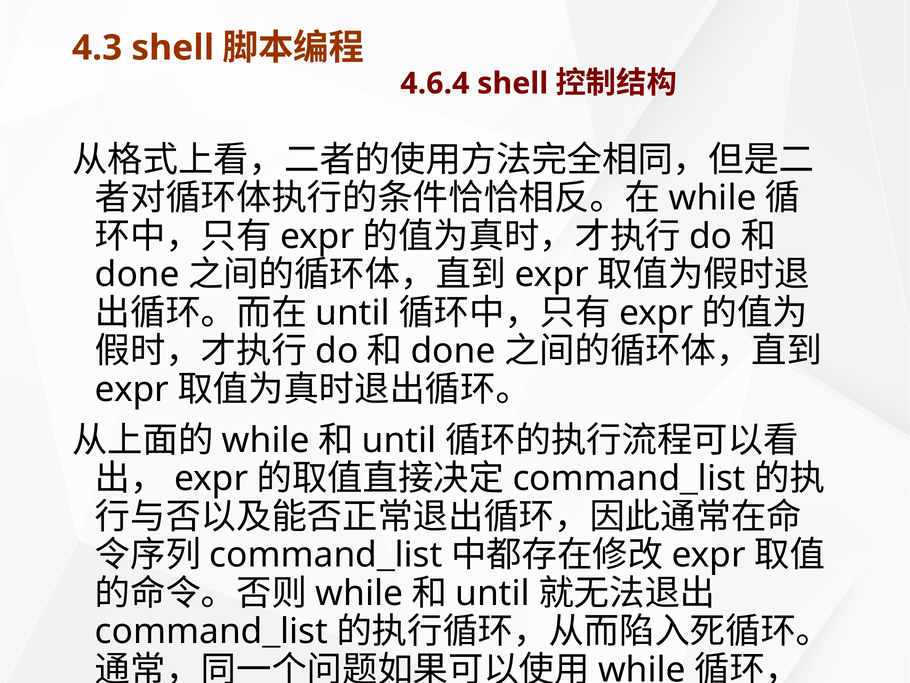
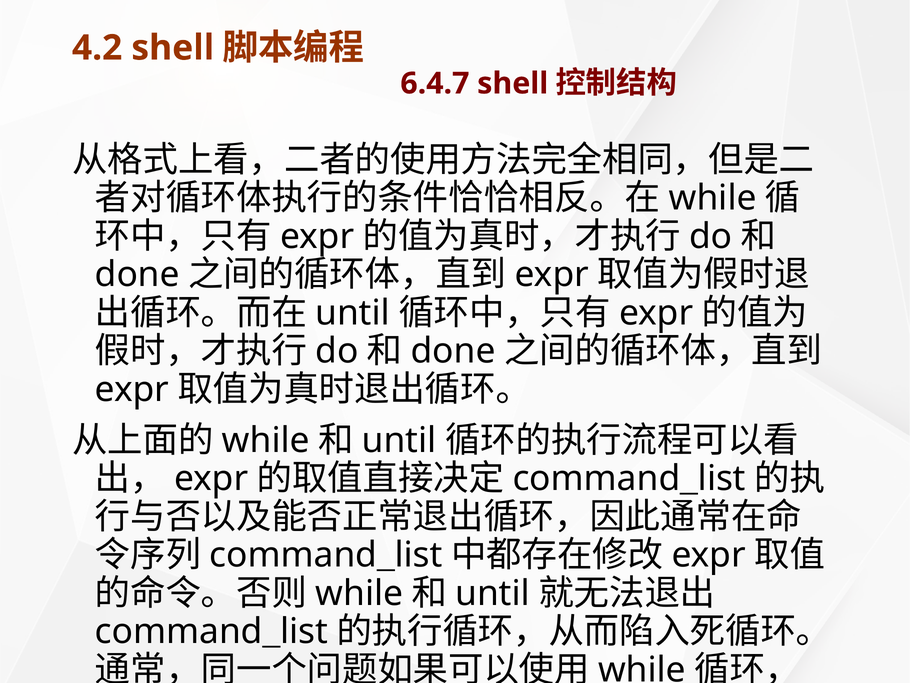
4.3: 4.3 -> 4.2
4.6.4: 4.6.4 -> 6.4.7
